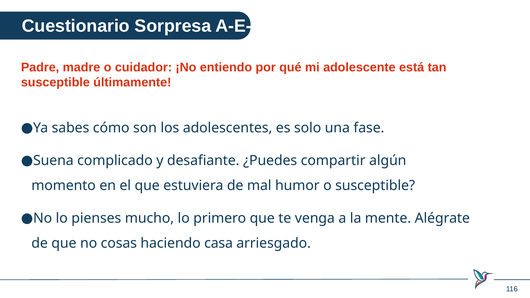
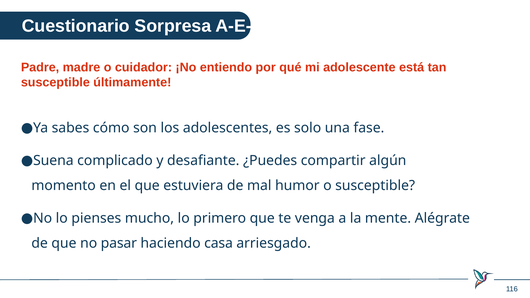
cosas: cosas -> pasar
